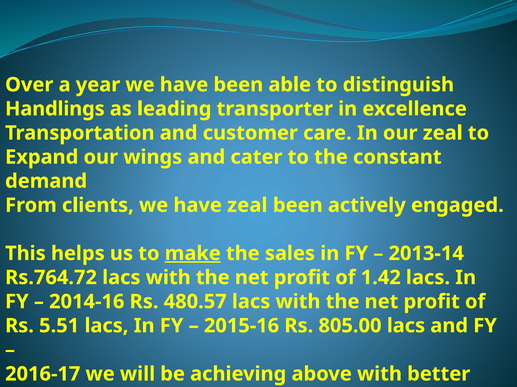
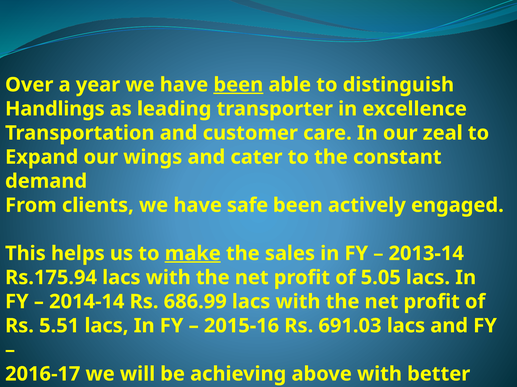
been at (238, 85) underline: none -> present
have zeal: zeal -> safe
Rs.764.72: Rs.764.72 -> Rs.175.94
1.42: 1.42 -> 5.05
2014-16: 2014-16 -> 2014-14
480.57: 480.57 -> 686.99
805.00: 805.00 -> 691.03
